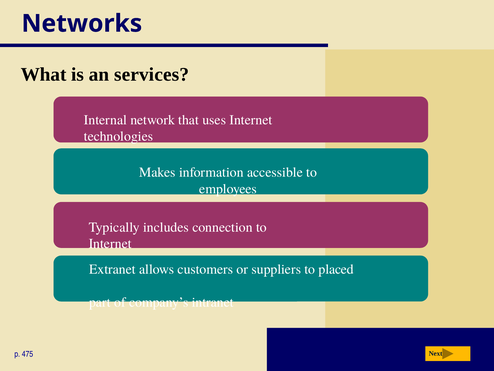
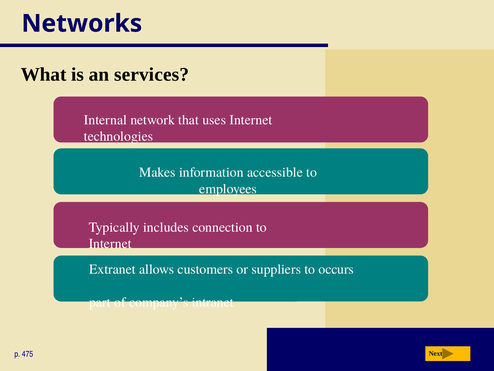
placed: placed -> occurs
